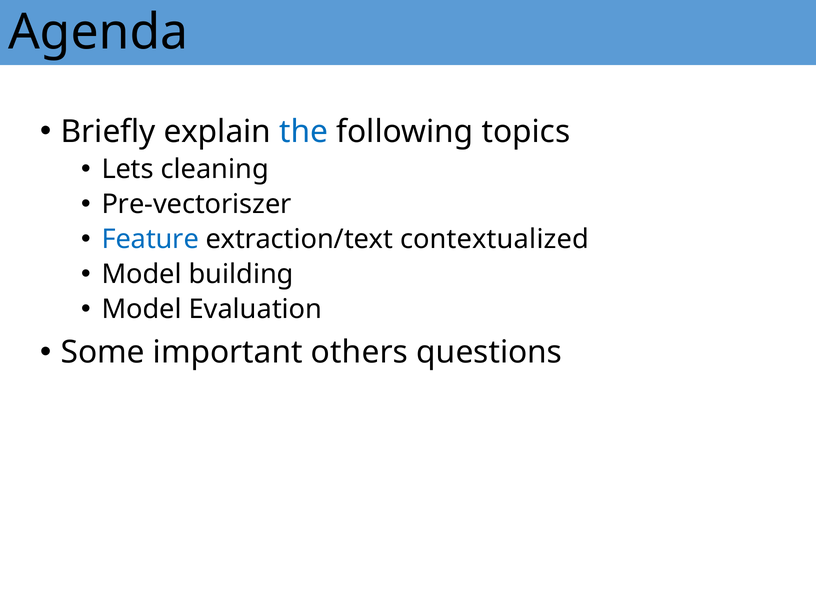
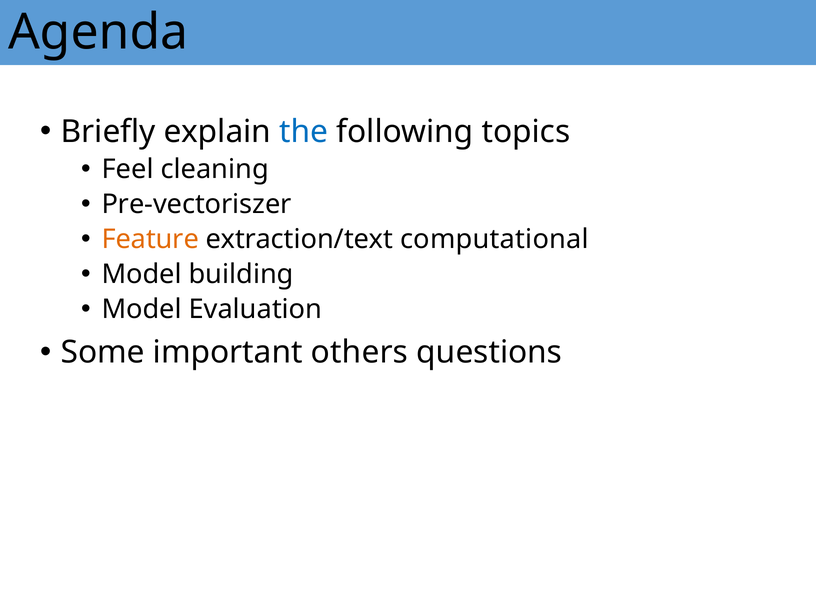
Lets: Lets -> Feel
Feature colour: blue -> orange
contextualized: contextualized -> computational
